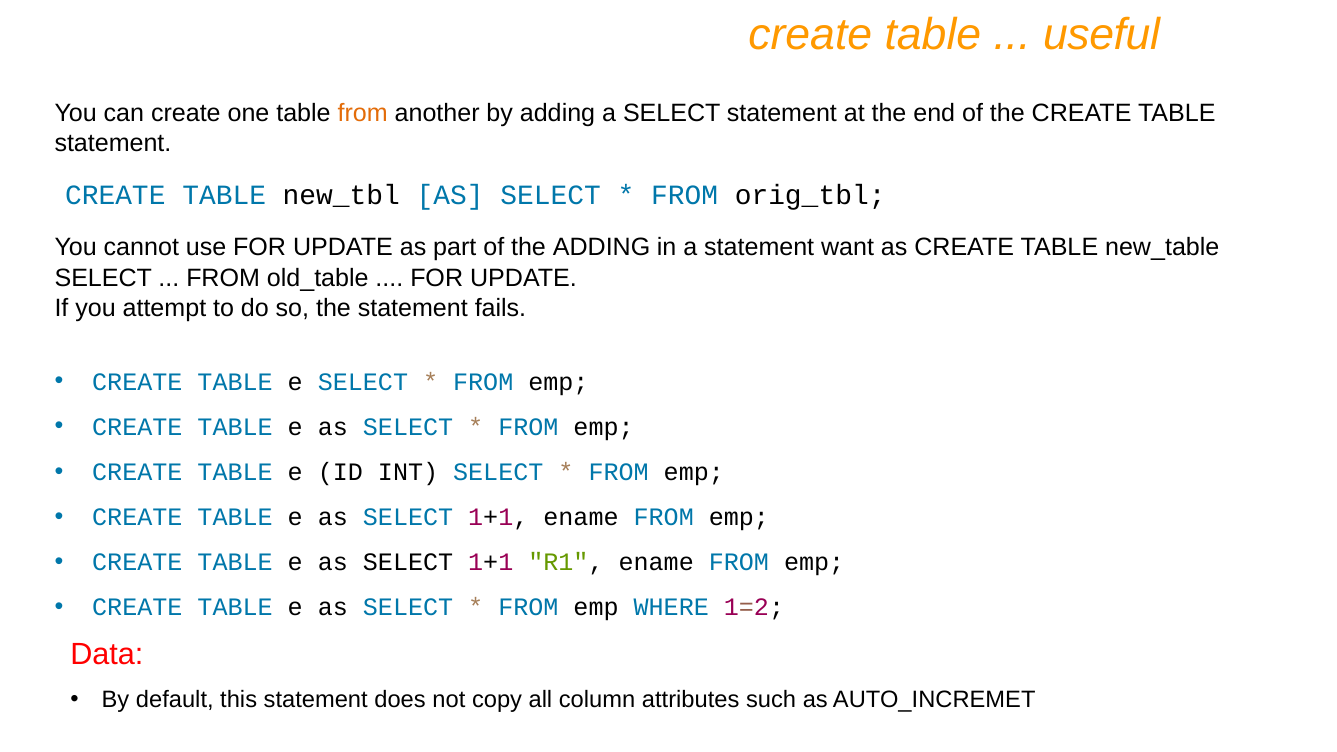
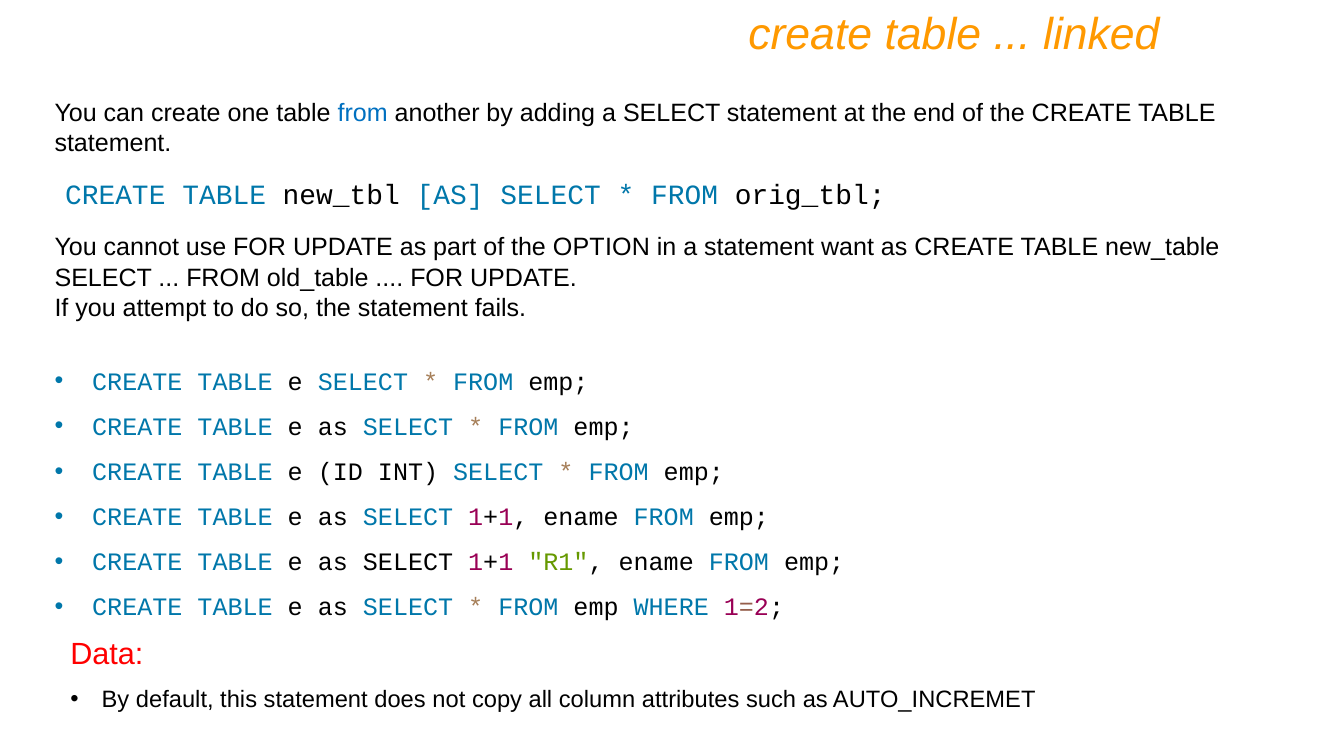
useful: useful -> linked
from at (363, 114) colour: orange -> blue
the ADDING: ADDING -> OPTION
